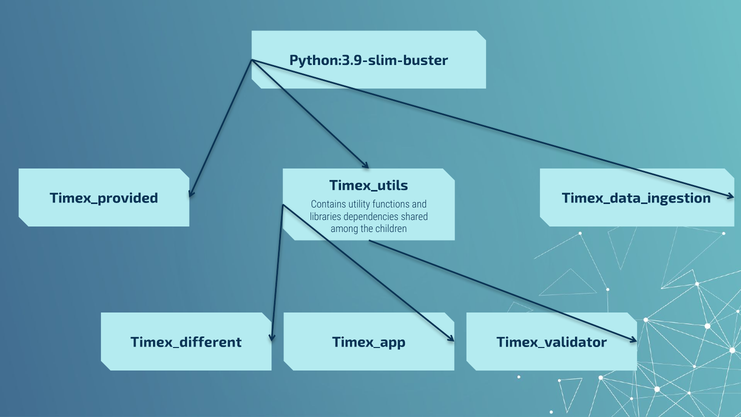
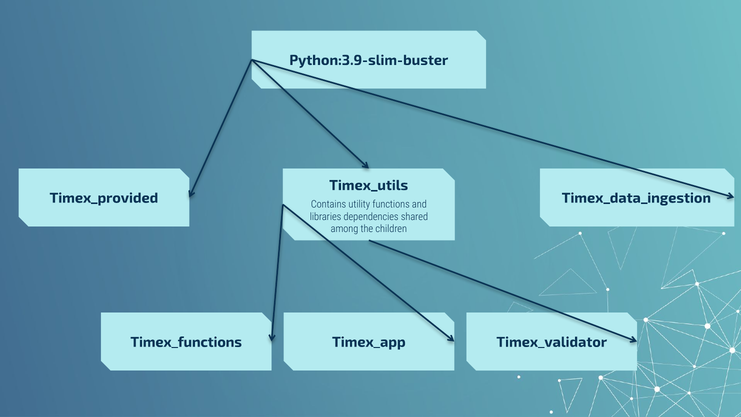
Timex_different: Timex_different -> Timex_functions
